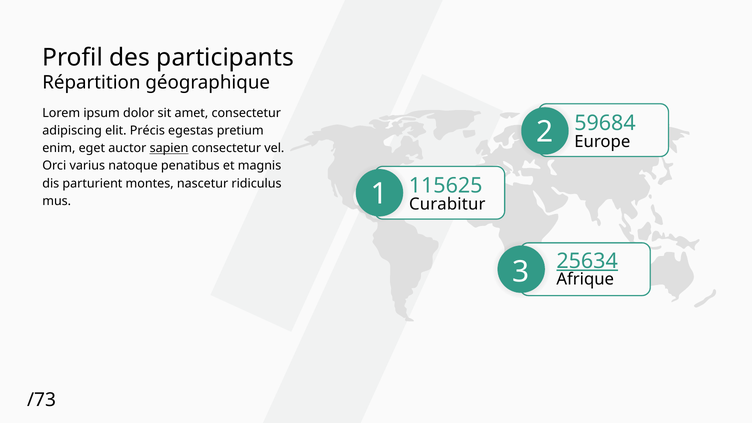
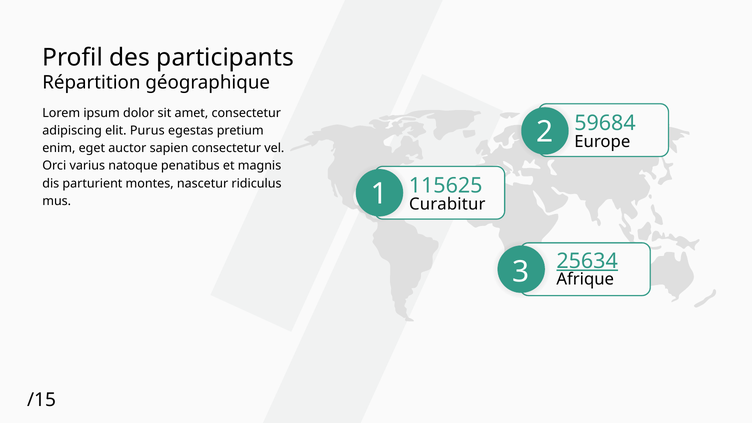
Précis: Précis -> Purus
sapien underline: present -> none
/73: /73 -> /15
